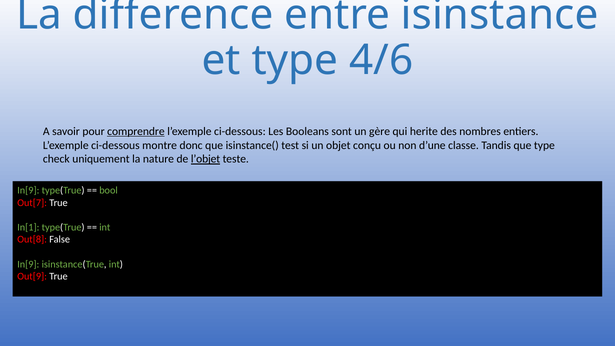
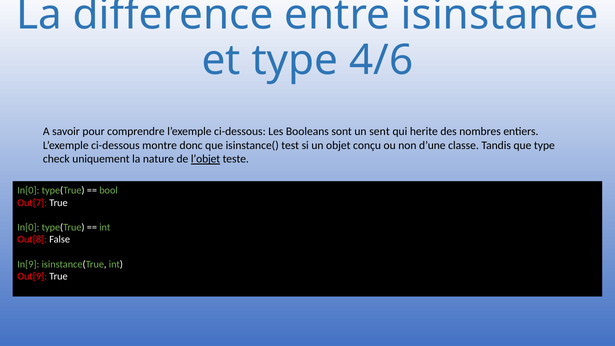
comprendre underline: present -> none
gère: gère -> sent
In[9 at (28, 190): In[9 -> In[0
In[1 at (28, 227): In[1 -> In[0
